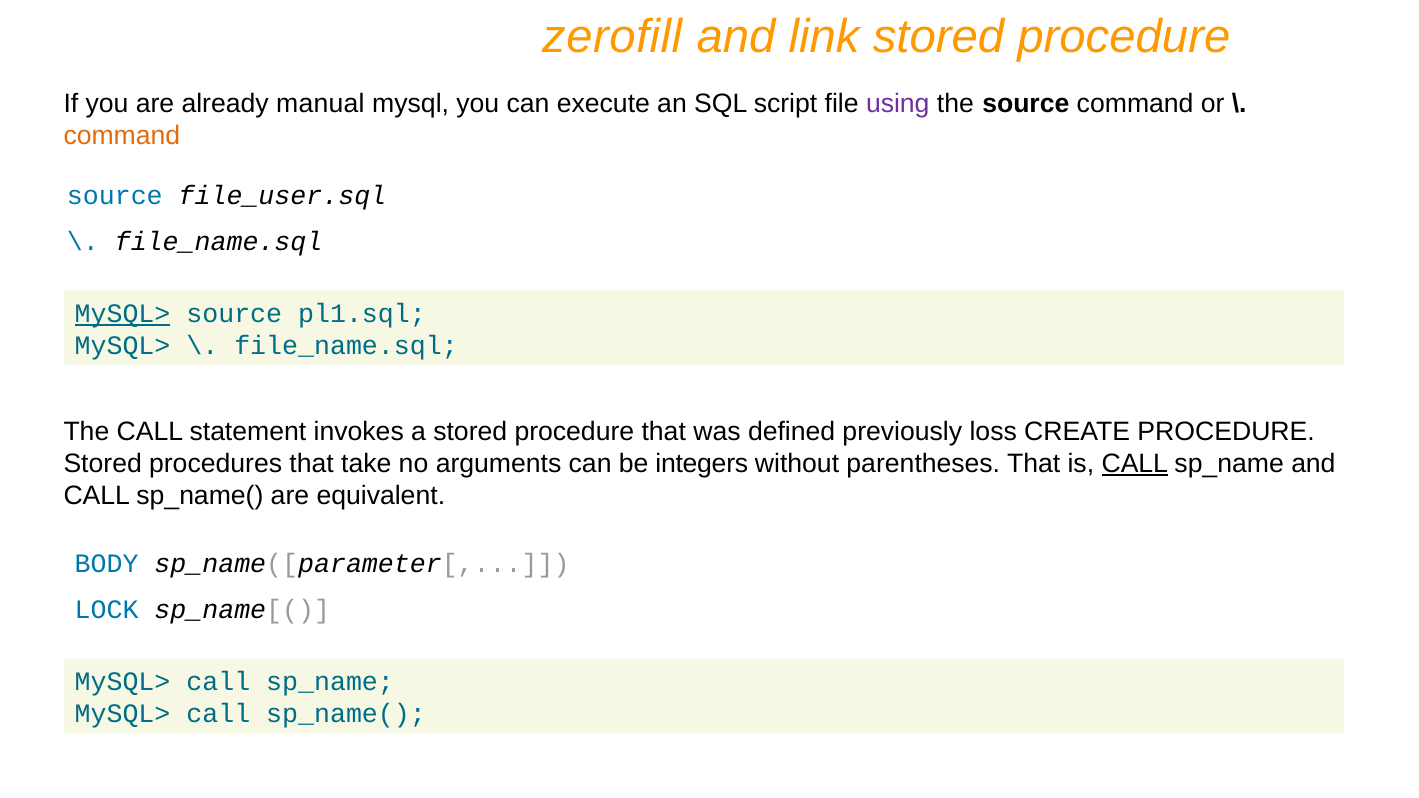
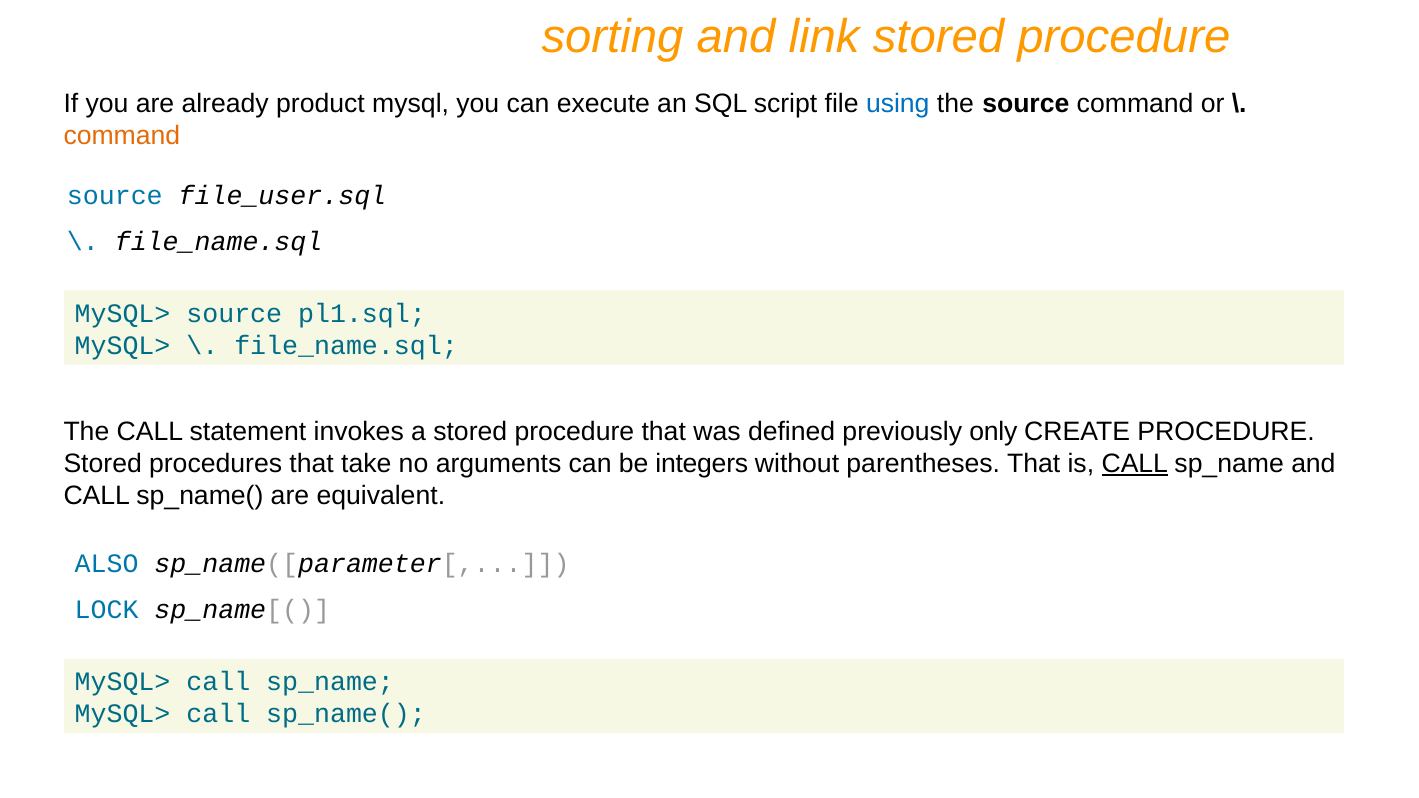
zerofill: zerofill -> sorting
manual: manual -> product
using colour: purple -> blue
MySQL> at (123, 313) underline: present -> none
loss: loss -> only
BODY: BODY -> ALSO
